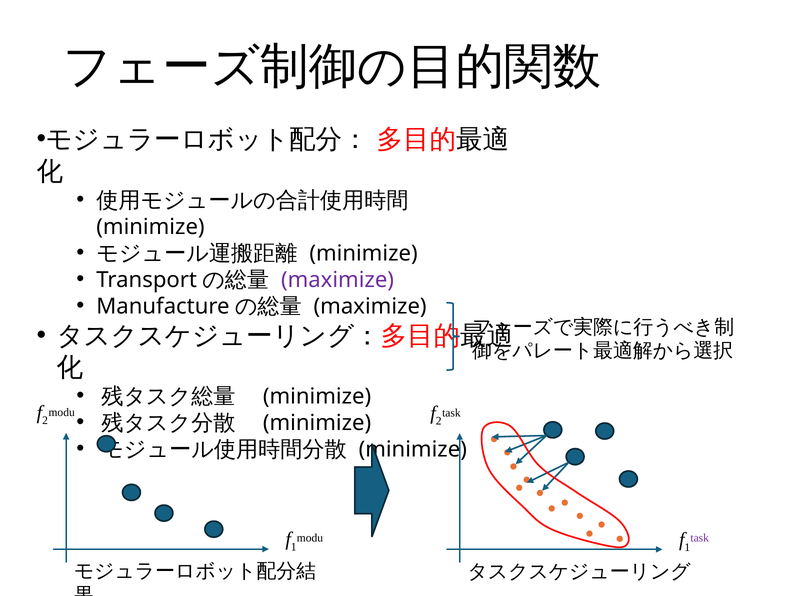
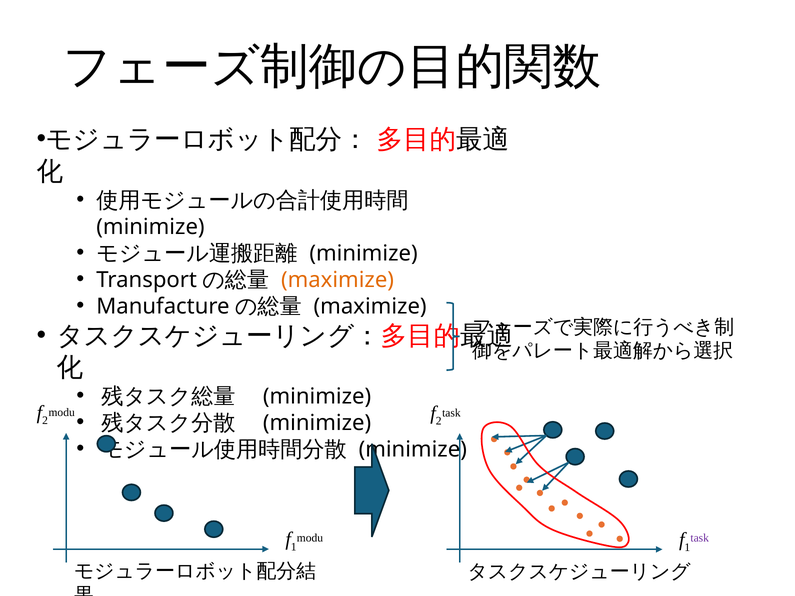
maximize at (337, 280) colour: purple -> orange
